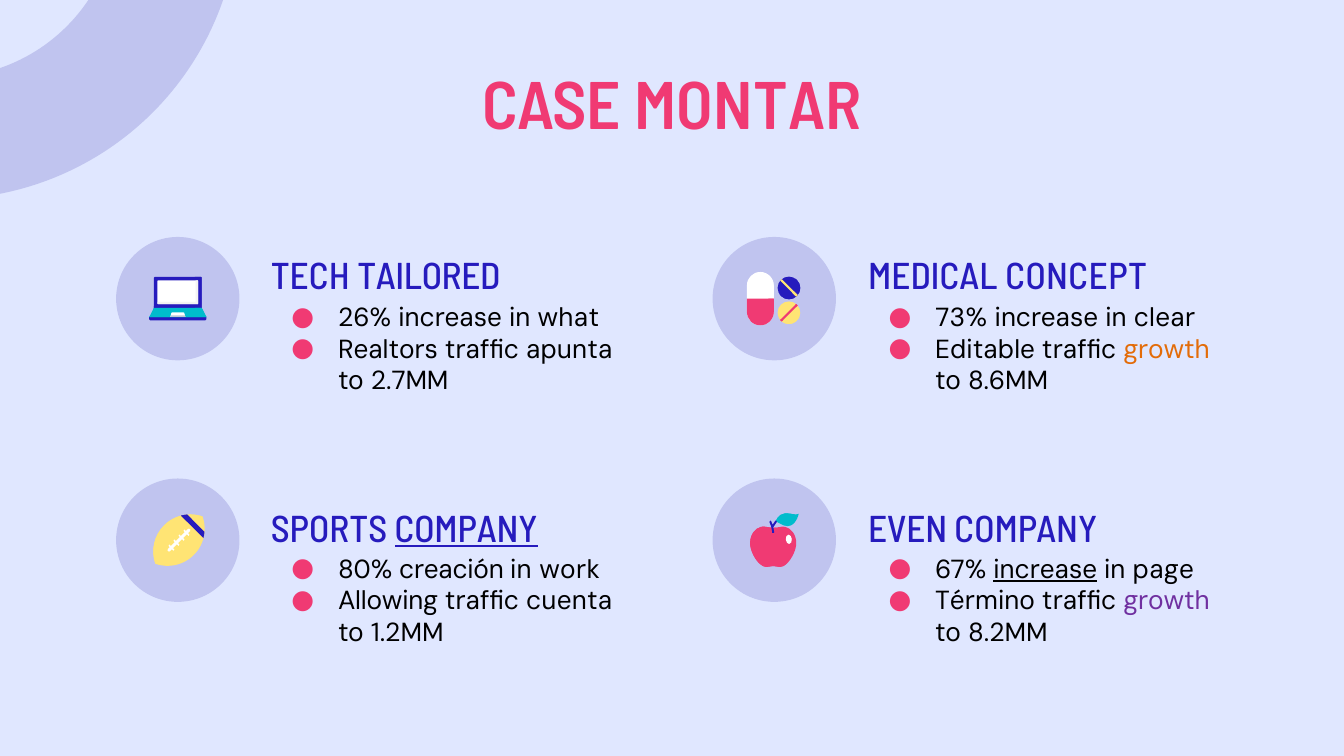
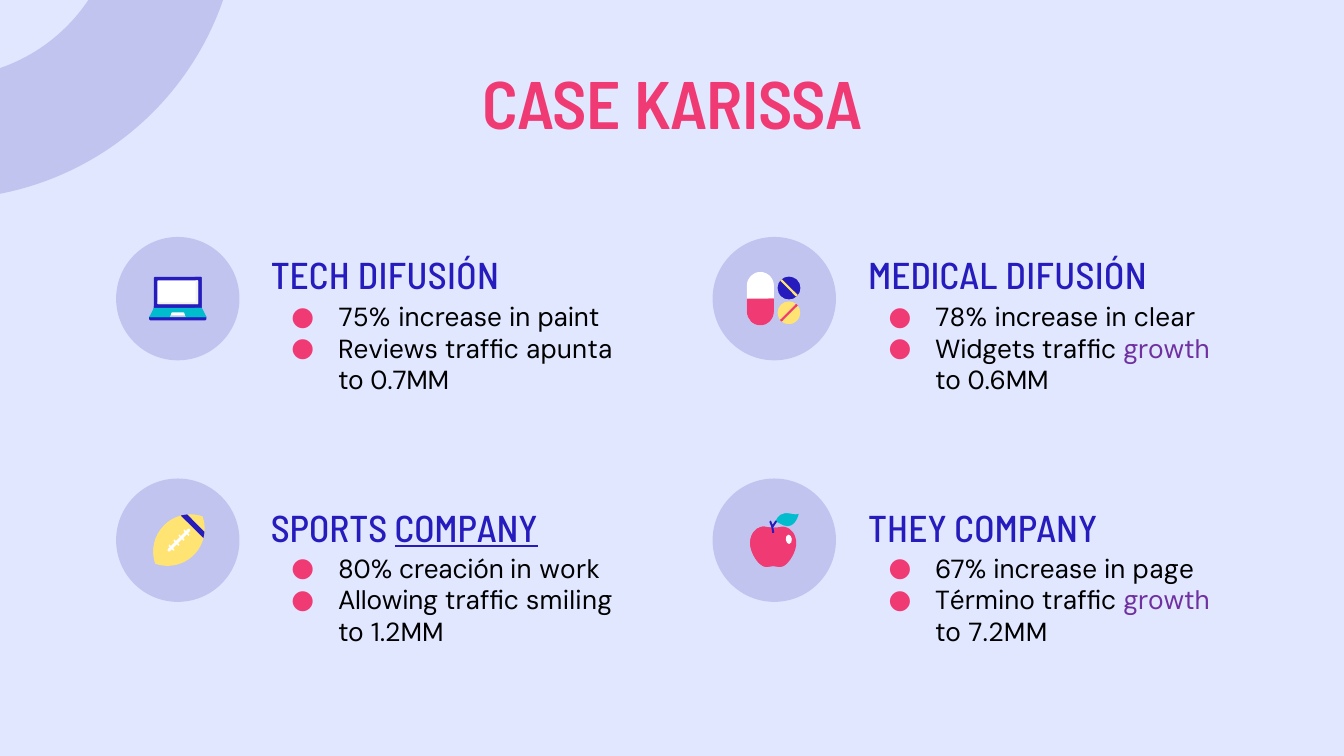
MONTAR: MONTAR -> KARISSA
TECH TAILORED: TAILORED -> DIFUSIÓN
MEDICAL CONCEPT: CONCEPT -> DIFUSIÓN
26%: 26% -> 75%
what: what -> paint
73%: 73% -> 78%
Realtors: Realtors -> Reviews
Editable: Editable -> Widgets
growth at (1167, 349) colour: orange -> purple
2.7MM: 2.7MM -> 0.7MM
8.6MM: 8.6MM -> 0.6MM
EVEN: EVEN -> THEY
increase at (1045, 570) underline: present -> none
cuenta: cuenta -> smiling
8.2MM: 8.2MM -> 7.2MM
